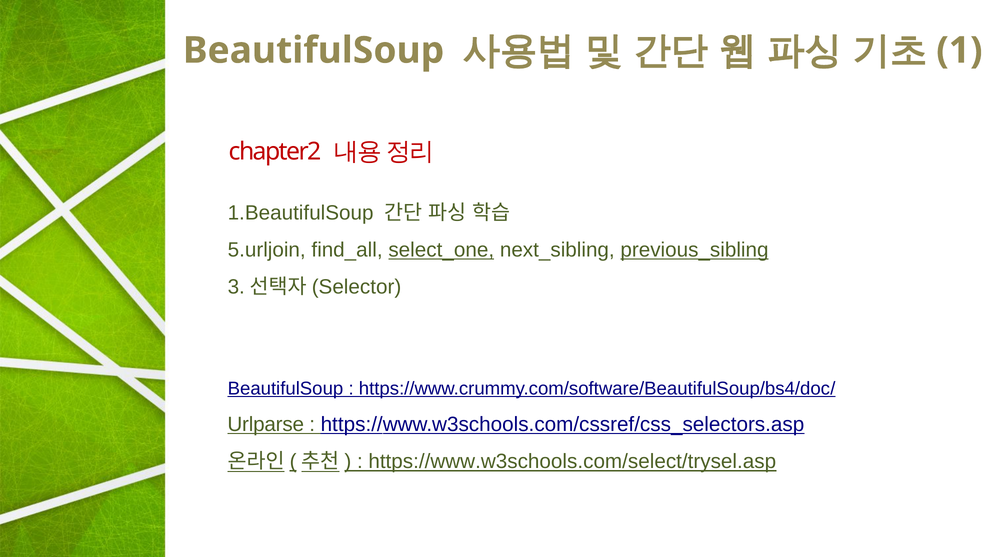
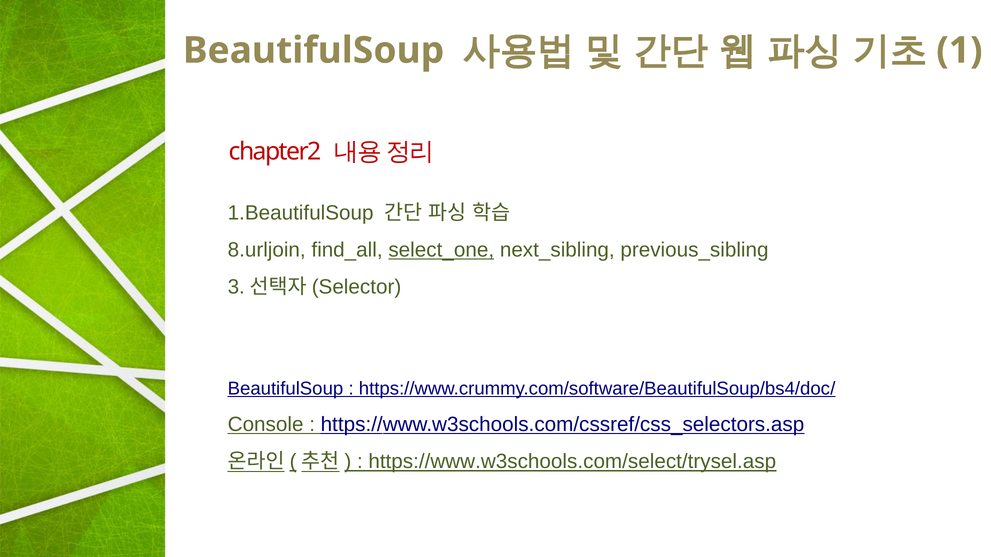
5.urljoin: 5.urljoin -> 8.urljoin
previous_sibling underline: present -> none
Urlparse: Urlparse -> Console
